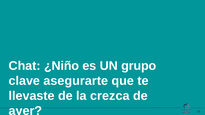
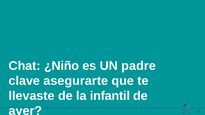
grupo: grupo -> padre
crezca: crezca -> infantil
